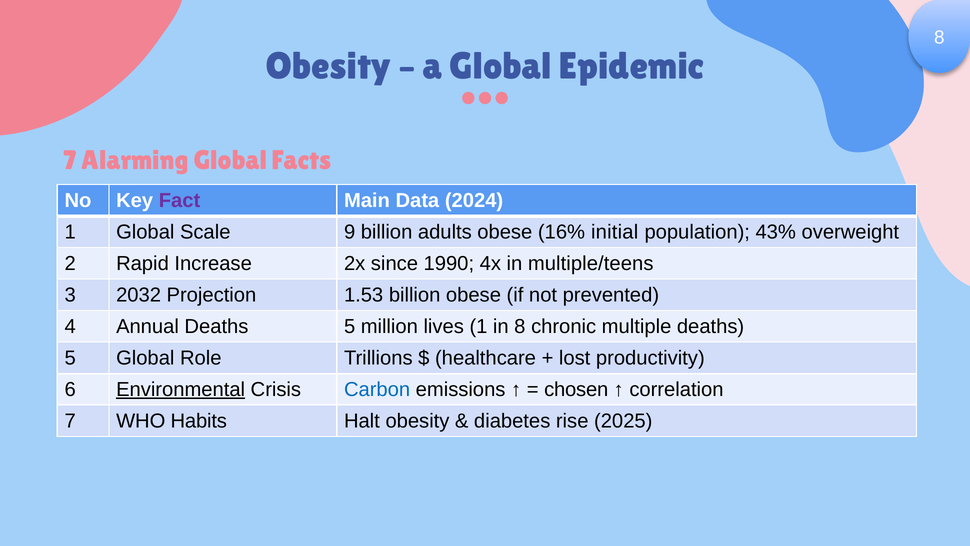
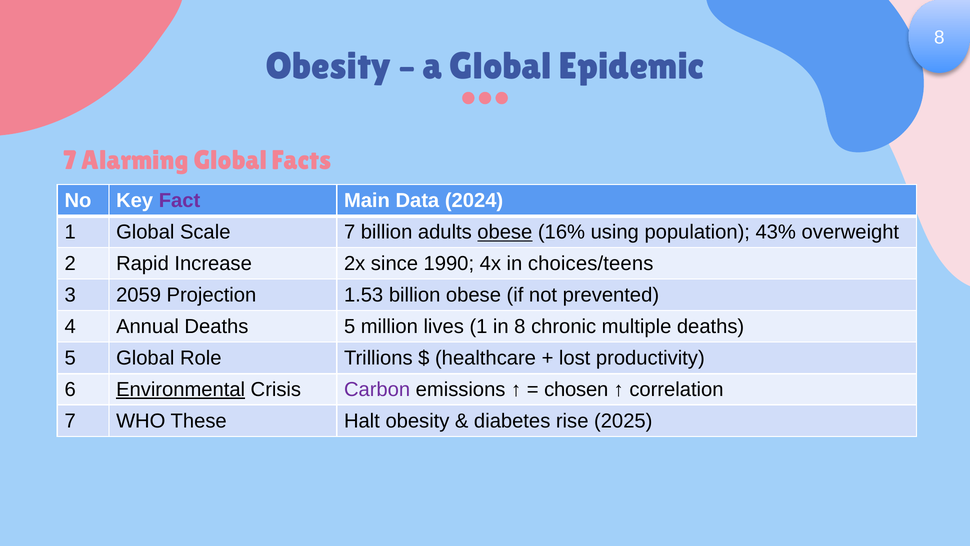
Scale 9: 9 -> 7
obese at (505, 232) underline: none -> present
initial: initial -> using
multiple/teens: multiple/teens -> choices/teens
2032: 2032 -> 2059
Carbon colour: blue -> purple
Habits: Habits -> These
